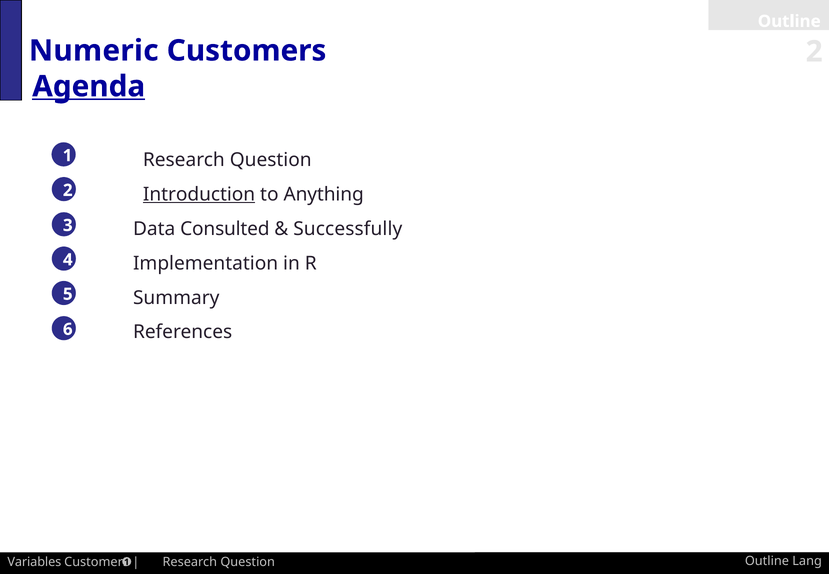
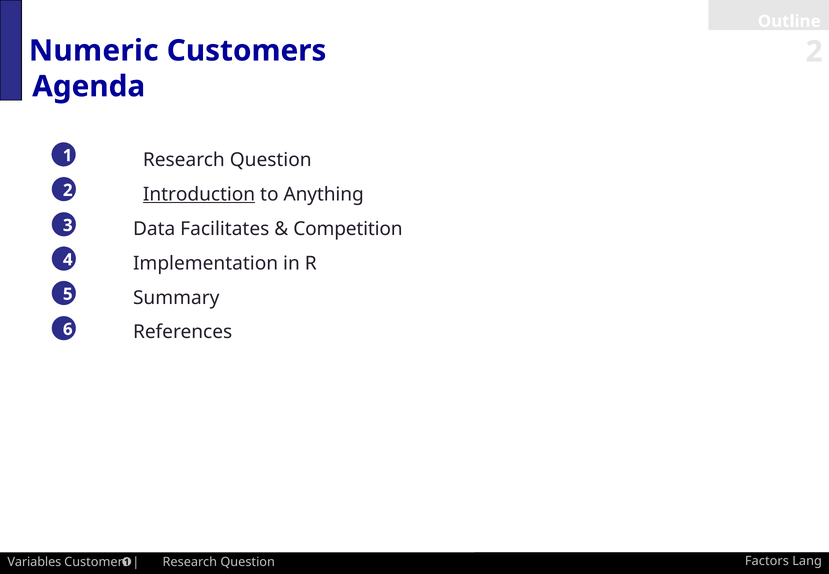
Agenda underline: present -> none
Consulted: Consulted -> Facilitates
Successfully: Successfully -> Competition
Question Outline: Outline -> Factors
